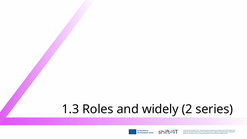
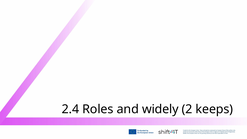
1.3: 1.3 -> 2.4
series: series -> keeps
